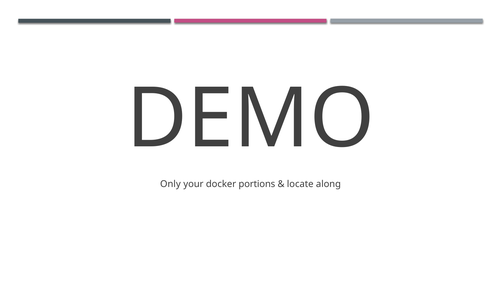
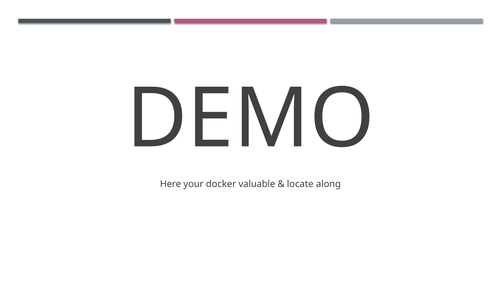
Only: Only -> Here
portions: portions -> valuable
